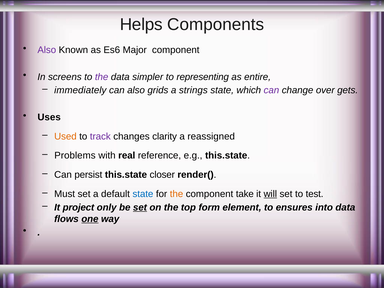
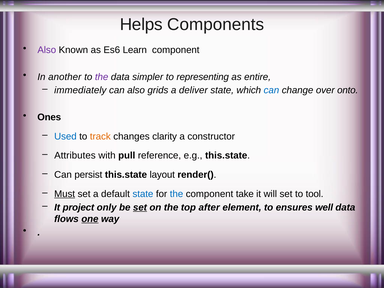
Major: Major -> Learn
screens: screens -> another
strings: strings -> deliver
can at (271, 90) colour: purple -> blue
gets: gets -> onto
Uses: Uses -> Ones
Used colour: orange -> blue
track colour: purple -> orange
reassigned: reassigned -> constructor
Problems: Problems -> Attributes
real: real -> pull
closer: closer -> layout
Must underline: none -> present
the at (177, 194) colour: orange -> blue
will underline: present -> none
test: test -> tool
form: form -> after
into: into -> well
